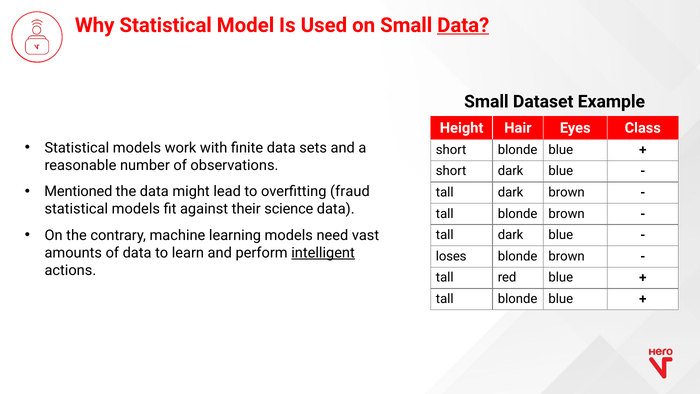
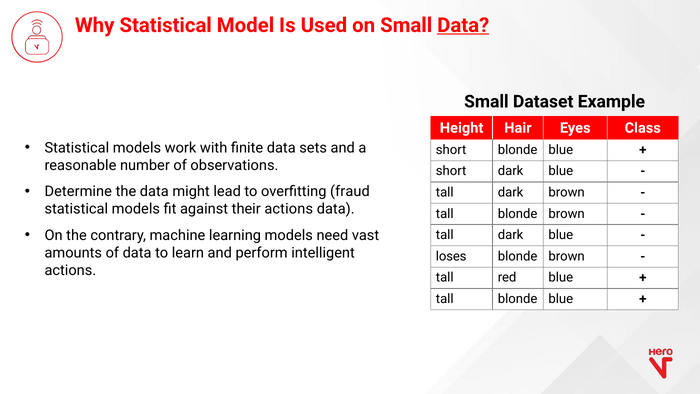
Mentioned: Mentioned -> Determine
their science: science -> actions
intelligent underline: present -> none
